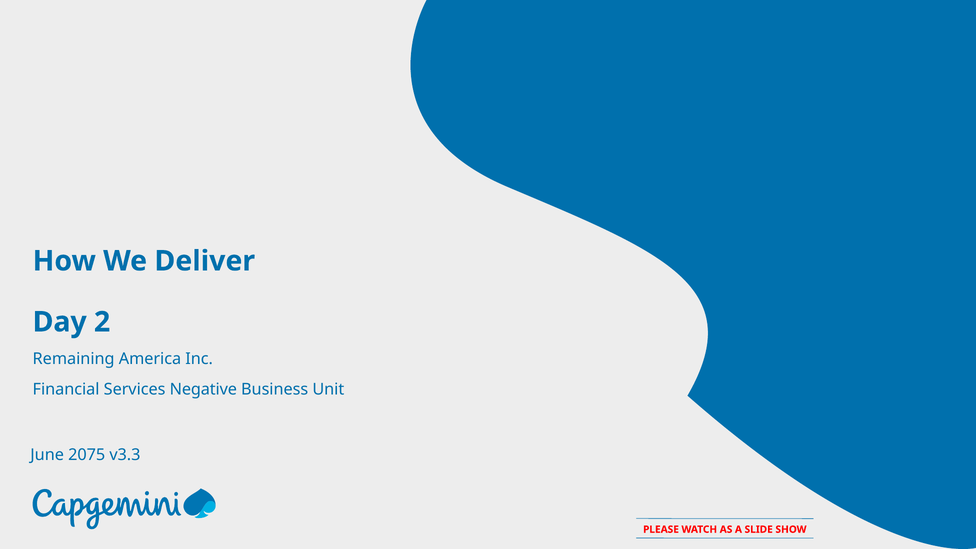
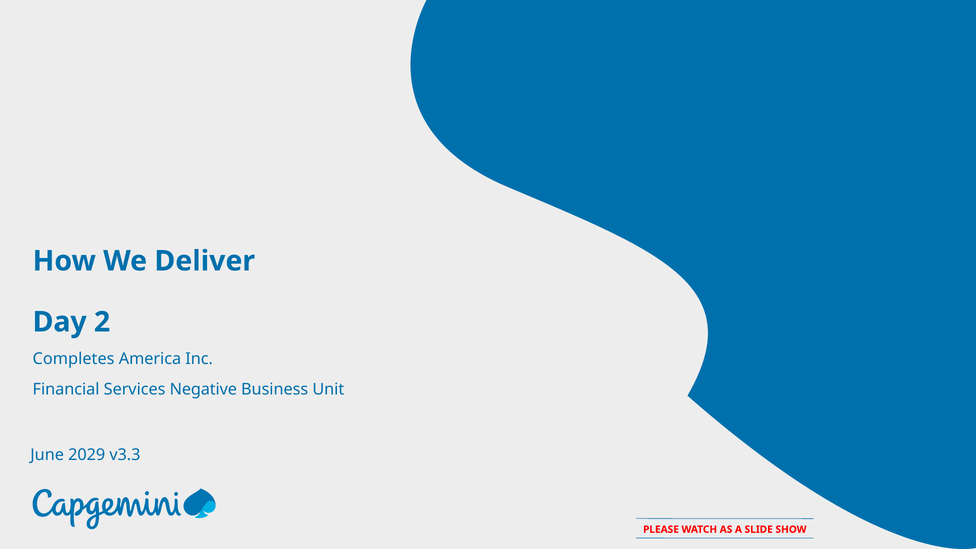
Remaining: Remaining -> Completes
2075: 2075 -> 2029
